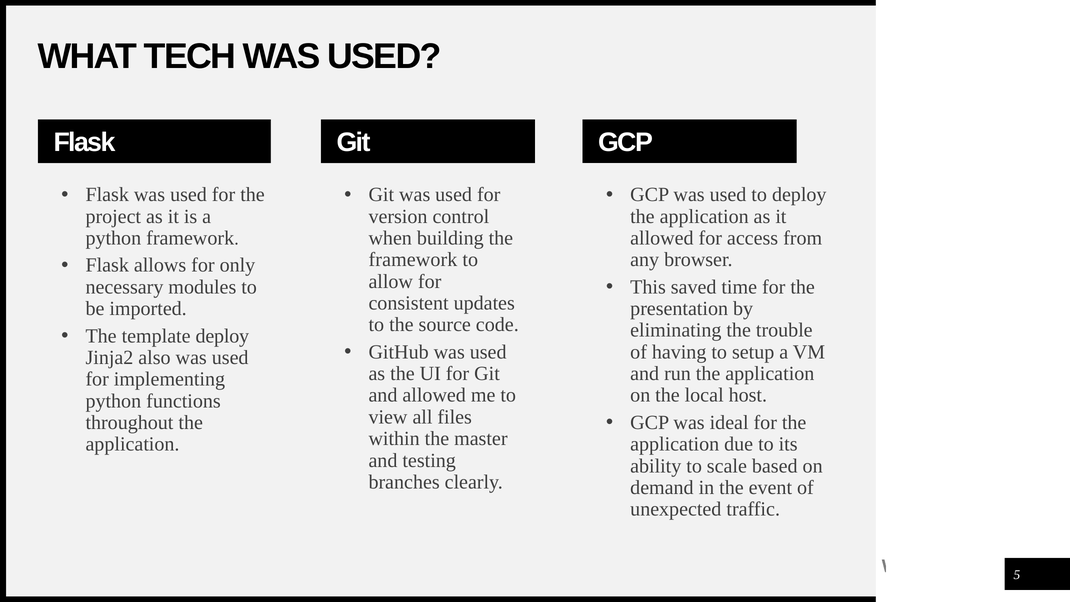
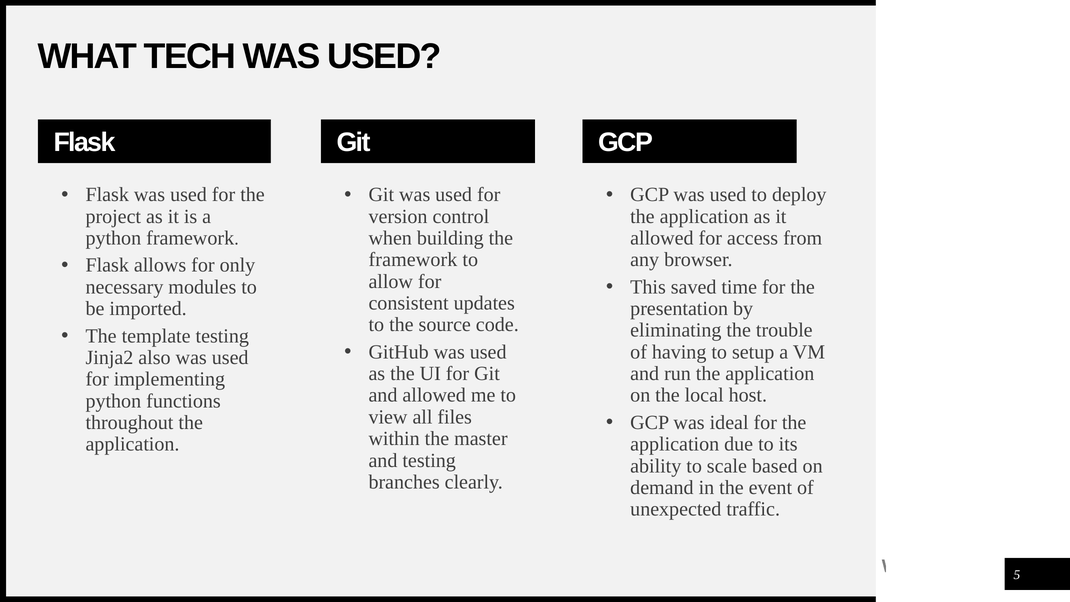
template deploy: deploy -> testing
